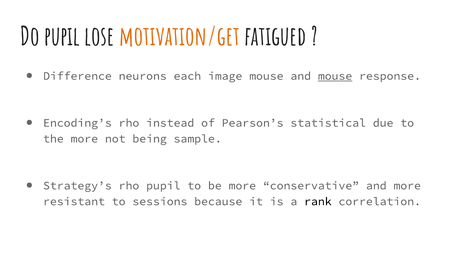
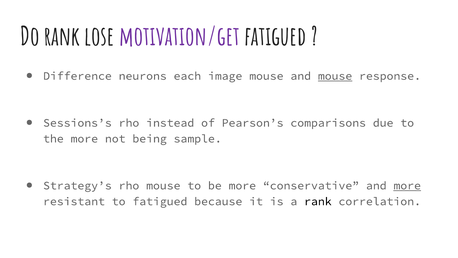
Do pupil: pupil -> rank
motivation/get colour: orange -> purple
Encoding’s: Encoding’s -> Sessions’s
statistical: statistical -> comparisons
rho pupil: pupil -> mouse
more at (407, 185) underline: none -> present
to sessions: sessions -> fatigued
